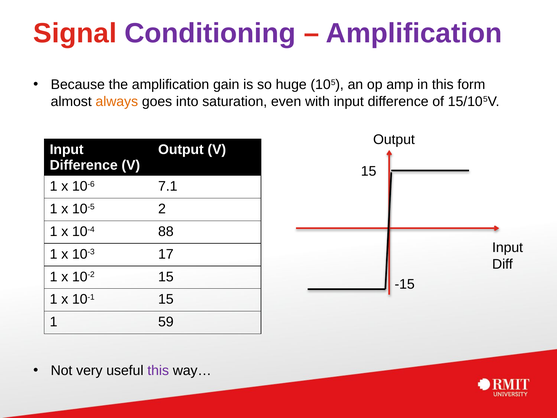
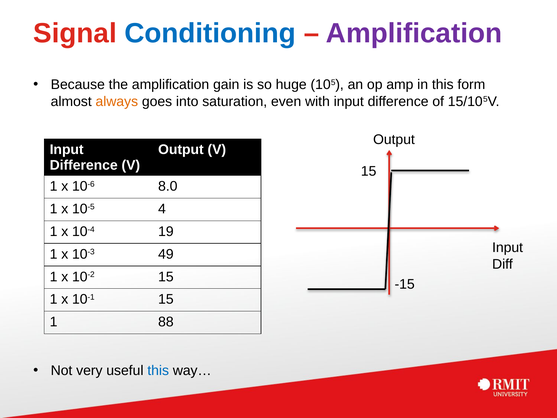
Conditioning colour: purple -> blue
7.1: 7.1 -> 8.0
2: 2 -> 4
88: 88 -> 19
17: 17 -> 49
59: 59 -> 88
this at (158, 370) colour: purple -> blue
